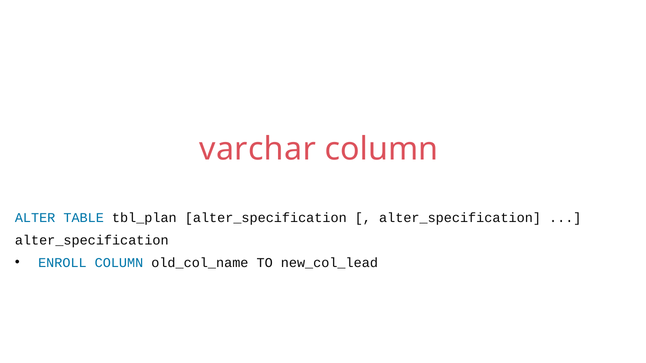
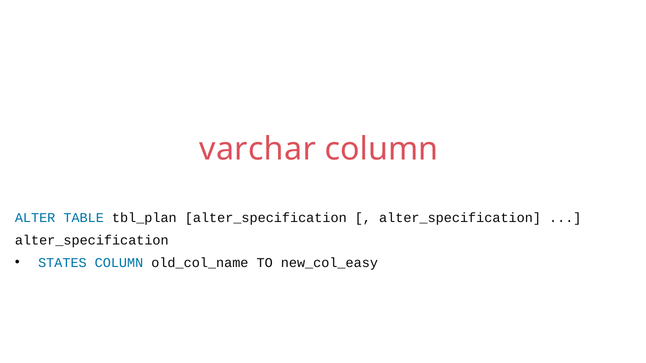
ENROLL: ENROLL -> STATES
new_col_lead: new_col_lead -> new_col_easy
